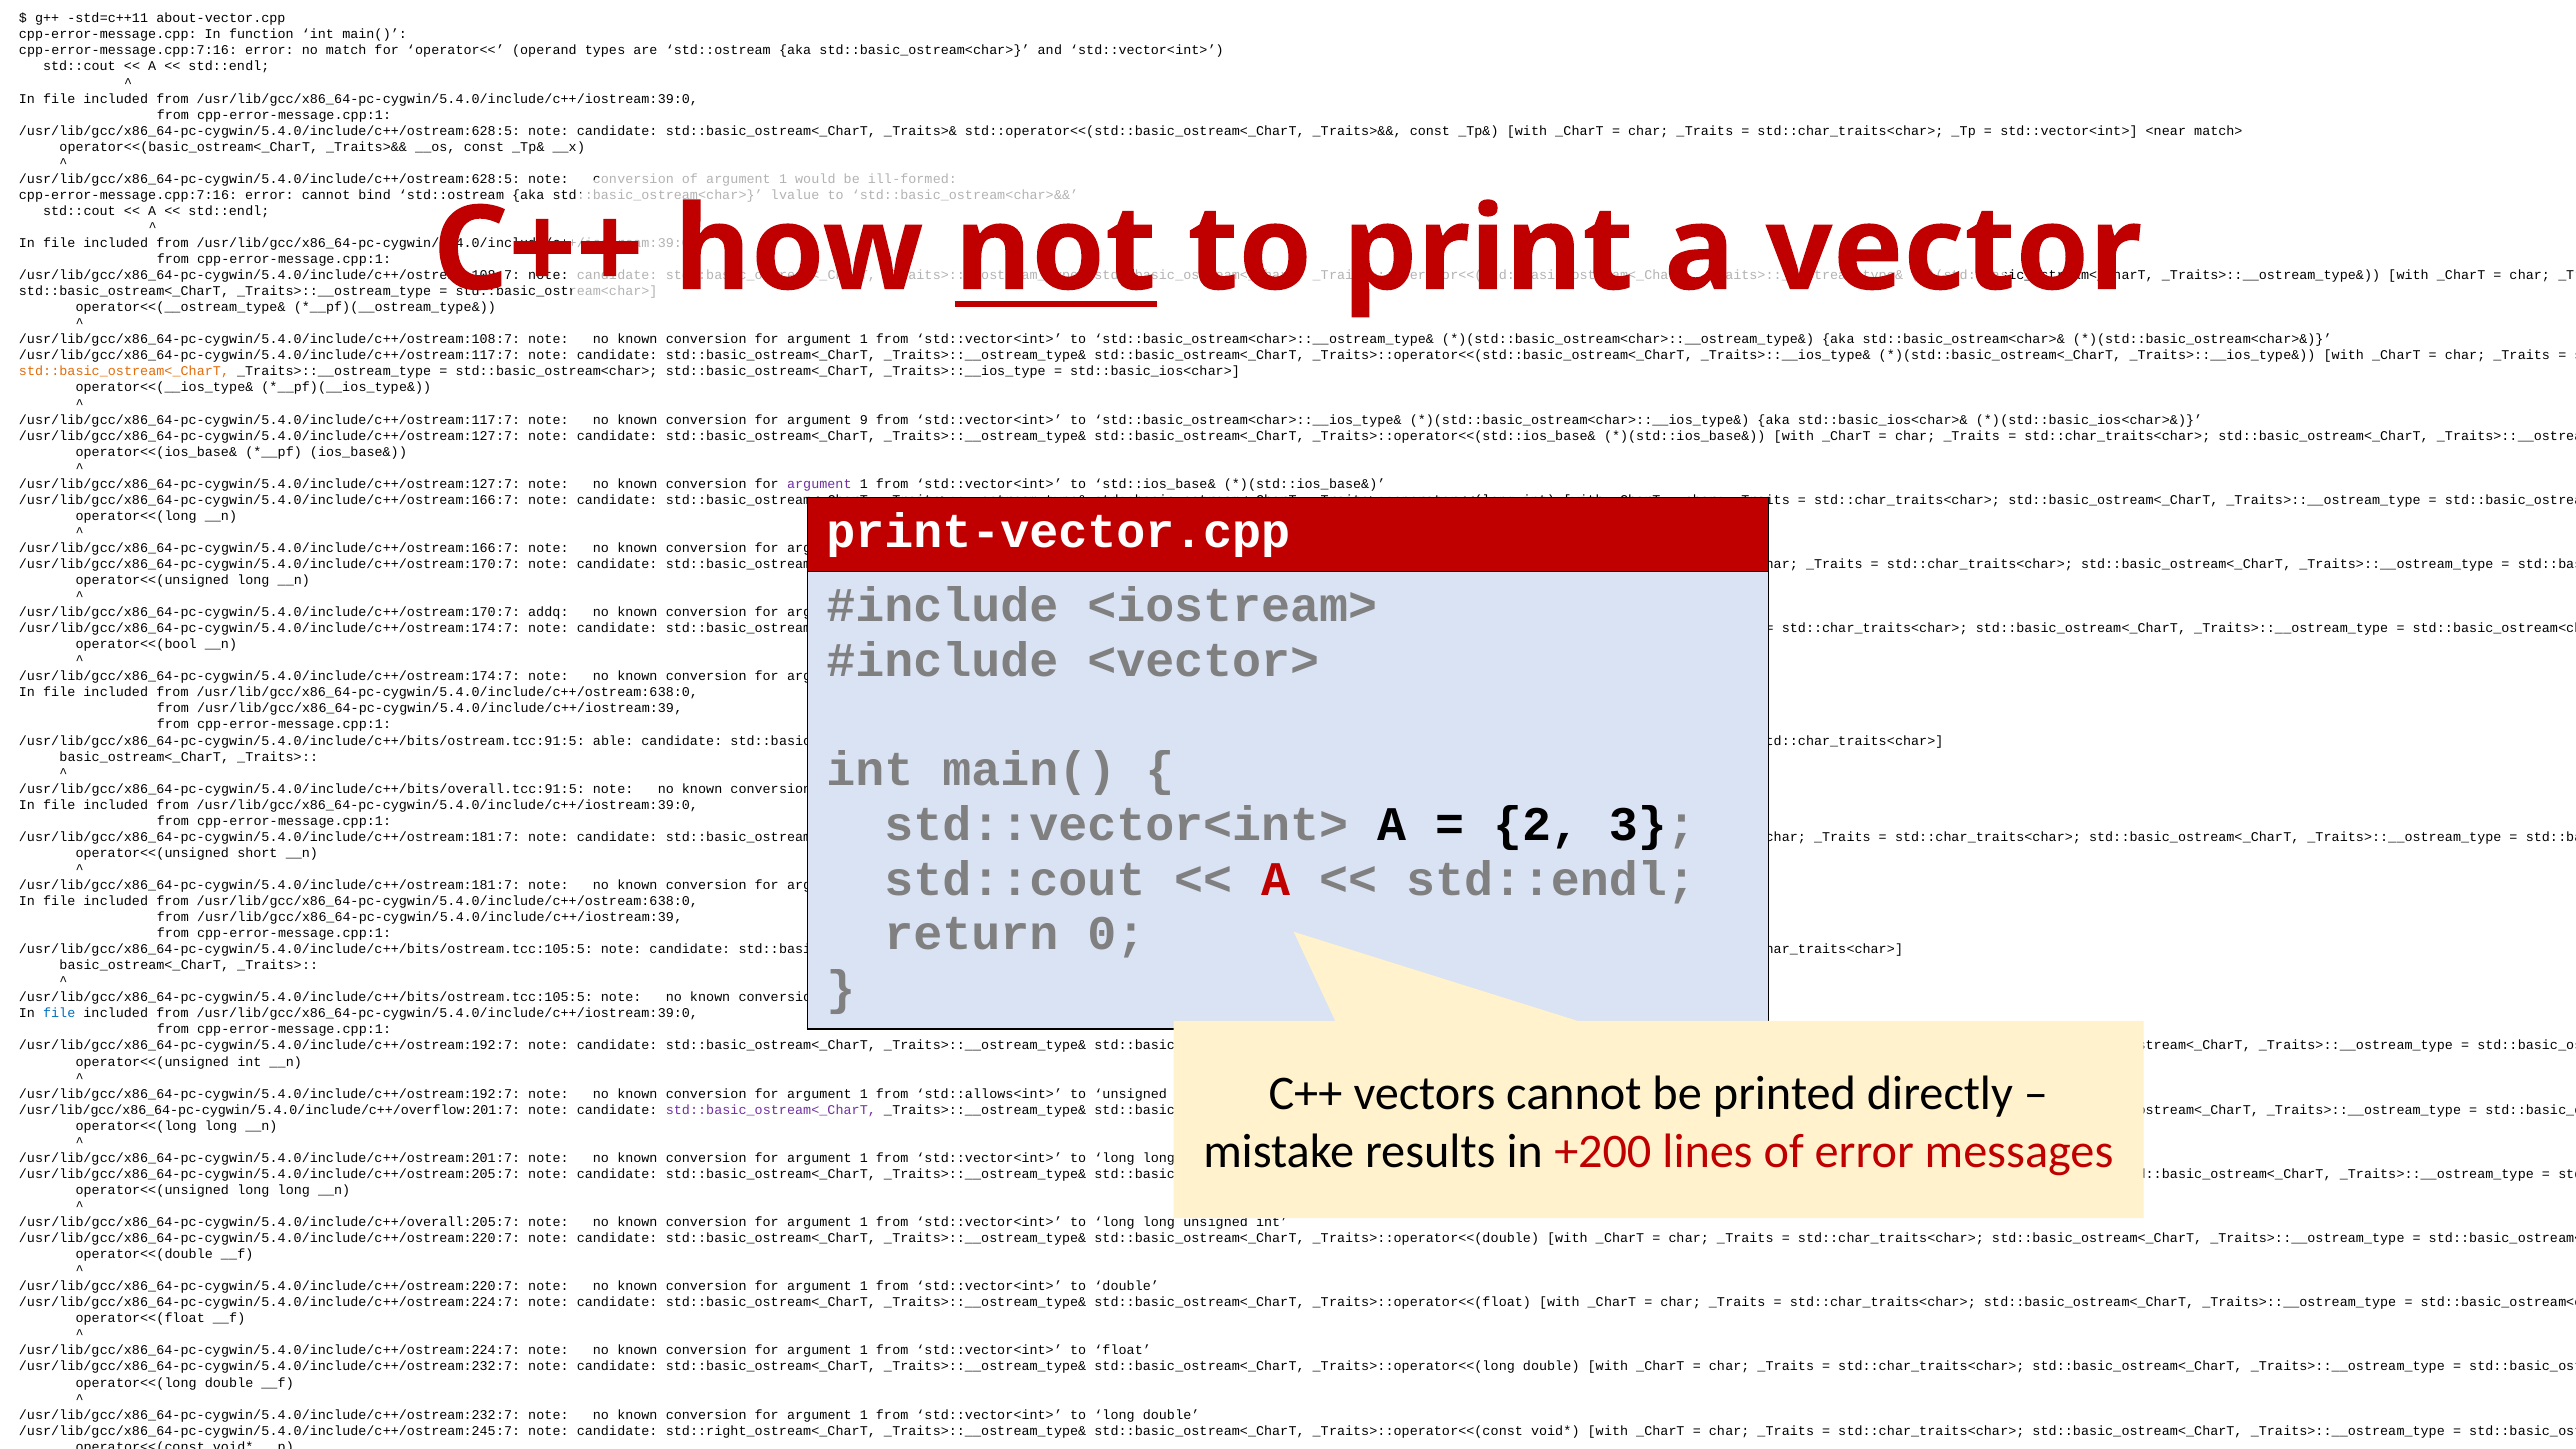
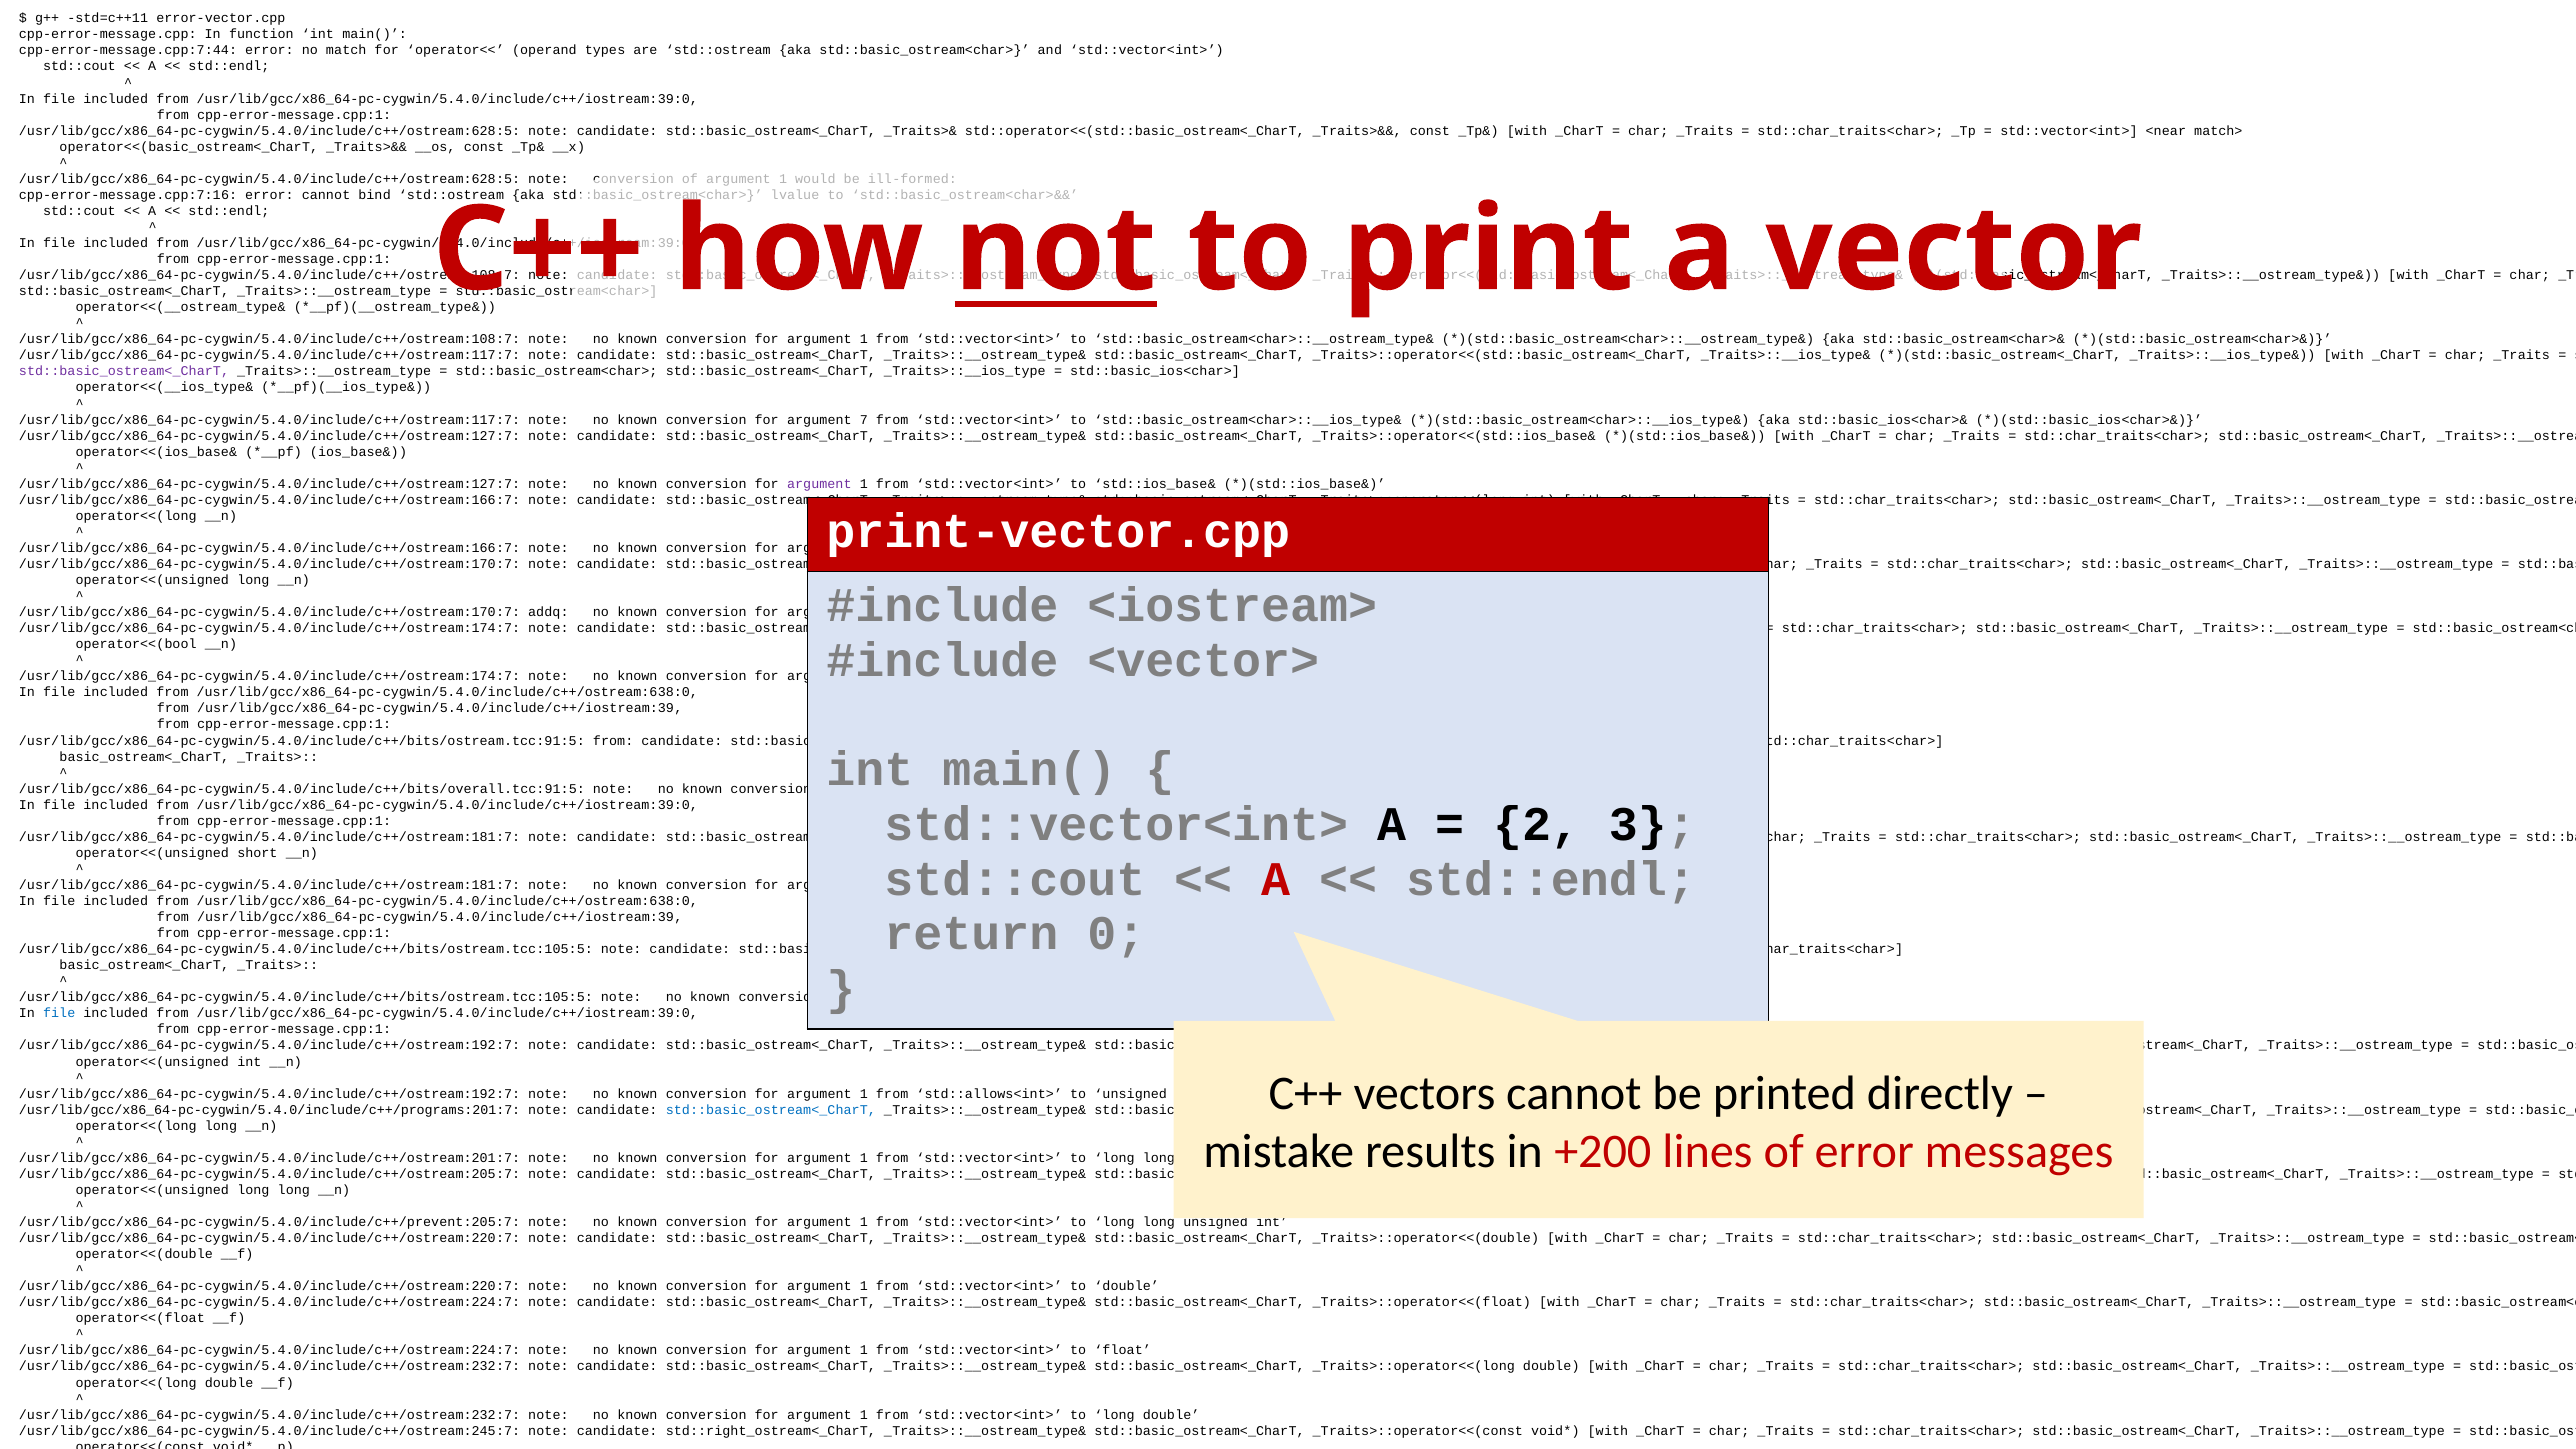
about-vector.cpp: about-vector.cpp -> error-vector.cpp
cpp-error-message.cpp:7:16 at (128, 50): cpp-error-message.cpp:7:16 -> cpp-error-message.cpp:7:44
std::basic_ostream<_CharT at (124, 371) colour: orange -> purple
9: 9 -> 7
/usr/lib/gcc/x86_64-pc-cygwin/5.4.0/include/c++/bits/ostream.tcc:91:5 able: able -> from
/usr/lib/gcc/x86_64-pc-cygwin/5.4.0/include/c++/overflow:201:7: /usr/lib/gcc/x86_64-pc-cygwin/5.4.0/include/c++/overflow:201:7 -> /usr/lib/gcc/x86_64-pc-cygwin/5.4.0/include/c++/programs:201:7
std::basic_ostream<_CharT at (771, 1110) colour: purple -> blue
/usr/lib/gcc/x86_64-pc-cygwin/5.4.0/include/c++/overall:205:7: /usr/lib/gcc/x86_64-pc-cygwin/5.4.0/include/c++/overall:205:7 -> /usr/lib/gcc/x86_64-pc-cygwin/5.4.0/include/c++/prevent:205:7
